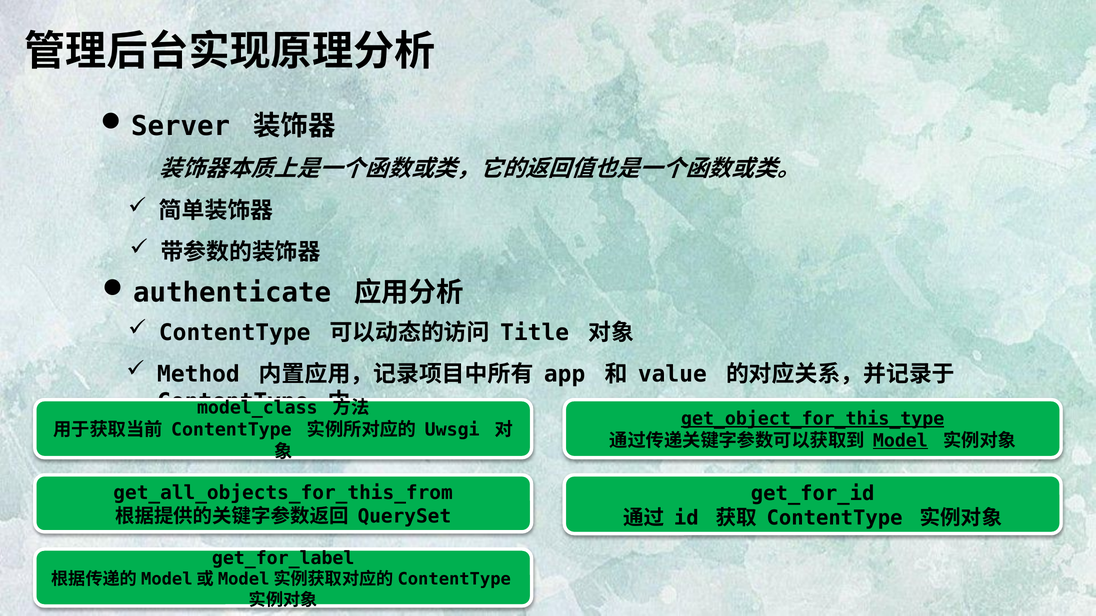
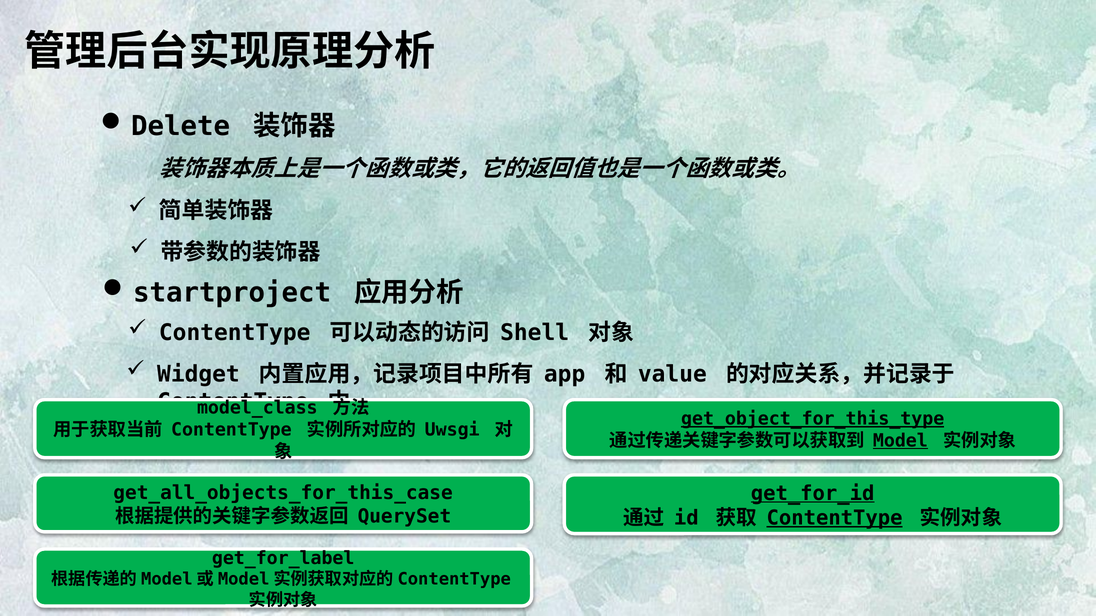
Server: Server -> Delete
authenticate: authenticate -> startproject
Title: Title -> Shell
Method: Method -> Widget
get_for_id underline: none -> present
get_all_objects_for_this_from: get_all_objects_for_this_from -> get_all_objects_for_this_case
ContentType at (835, 518) underline: none -> present
